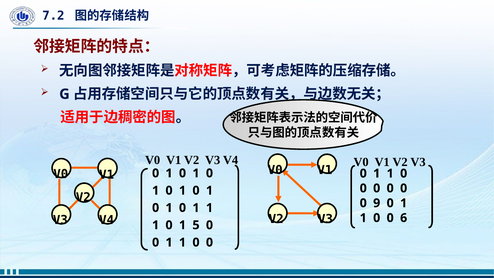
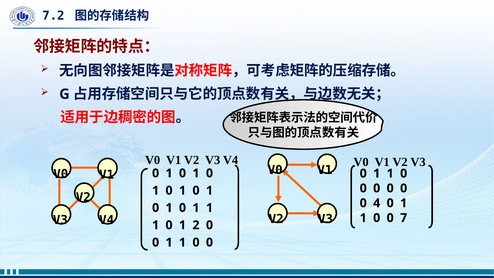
9: 9 -> 4
6: 6 -> 7
5: 5 -> 2
